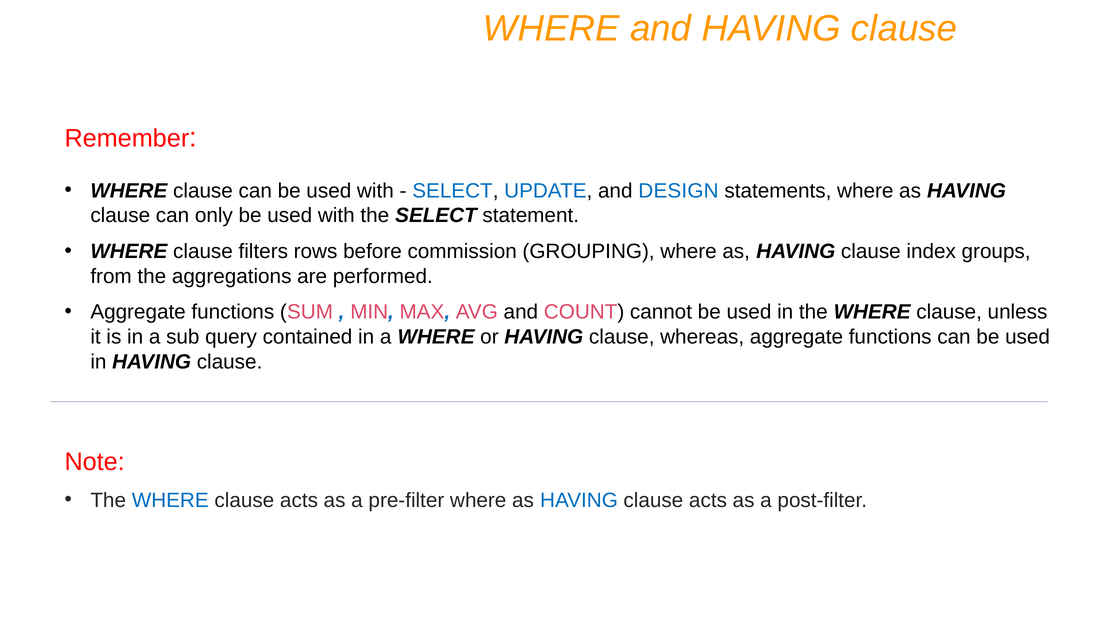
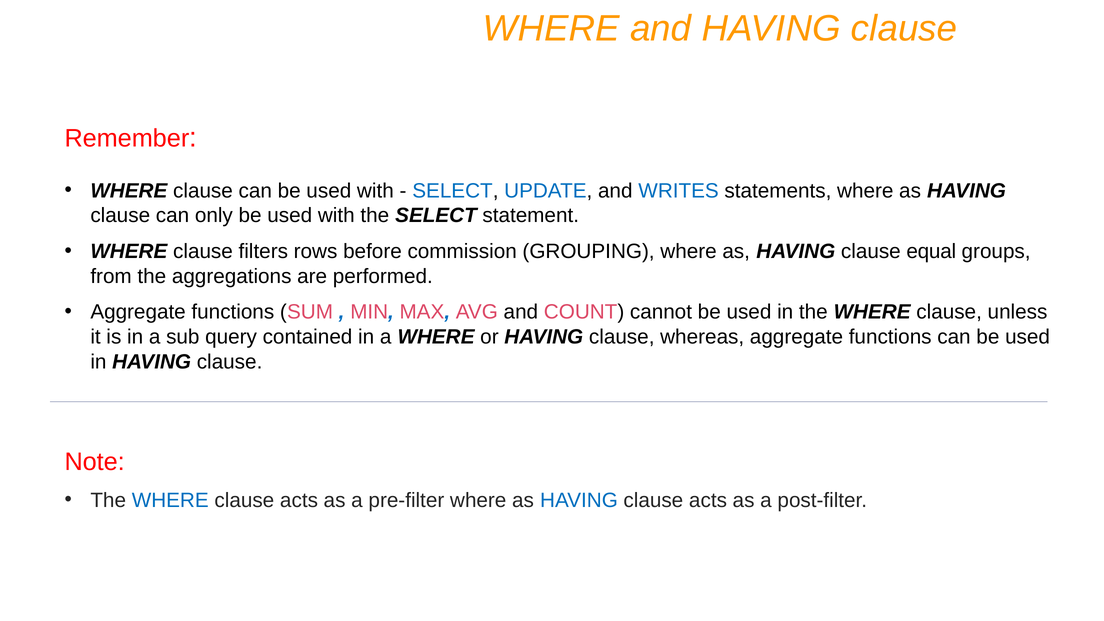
DESIGN: DESIGN -> WRITES
index: index -> equal
